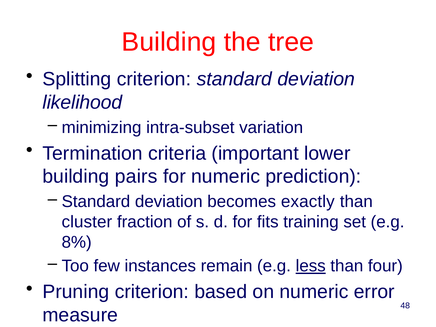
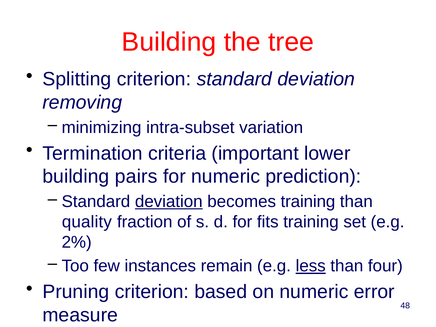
likelihood: likelihood -> removing
deviation at (169, 202) underline: none -> present
becomes exactly: exactly -> training
cluster: cluster -> quality
8%: 8% -> 2%
